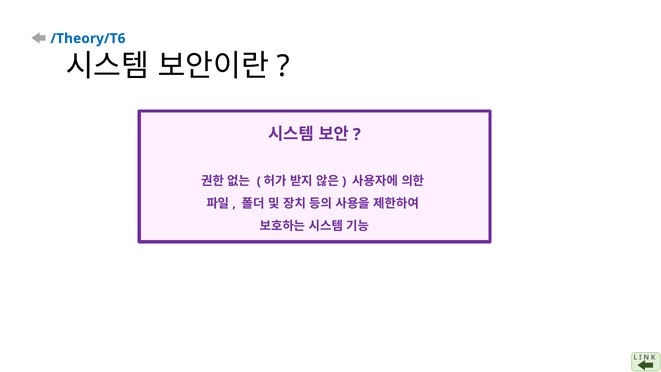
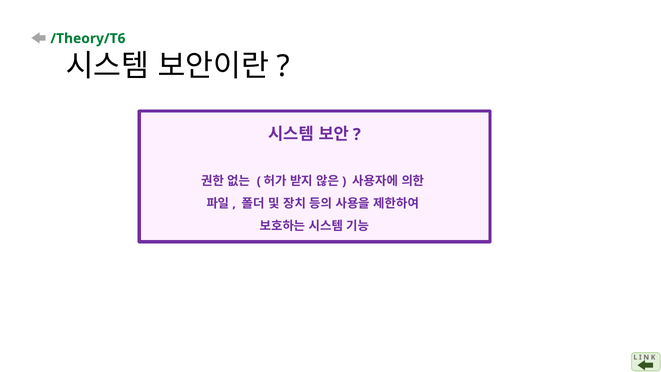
/Theory/T6 colour: blue -> green
